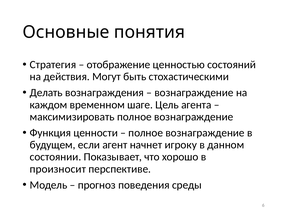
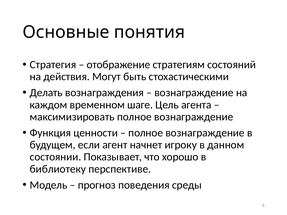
ценностью: ценностью -> стратегиям
произносит: произносит -> библиотеку
